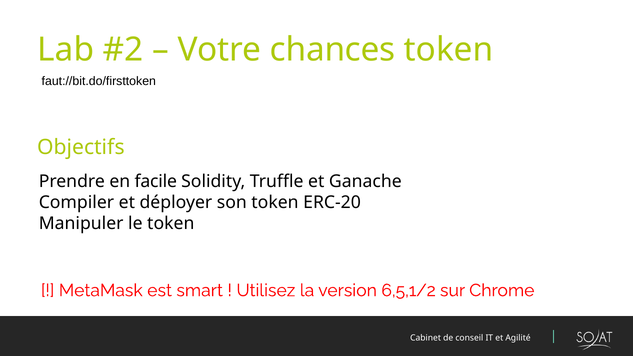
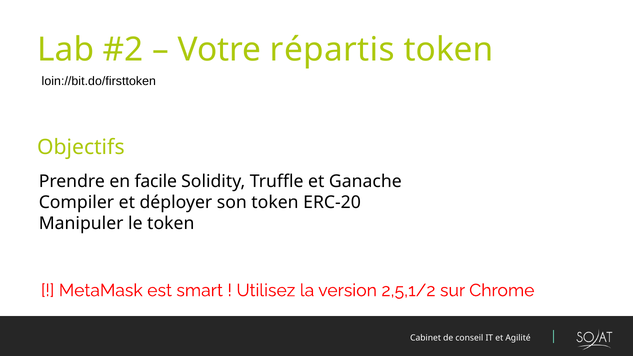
chances: chances -> répartis
faut://bit.do/firsttoken: faut://bit.do/firsttoken -> loin://bit.do/firsttoken
6,5,1/2: 6,5,1/2 -> 2,5,1/2
